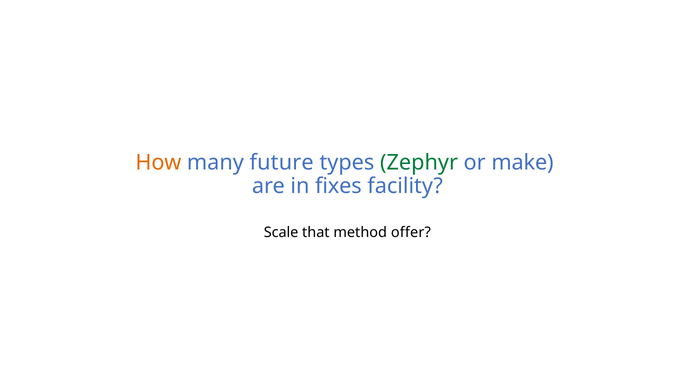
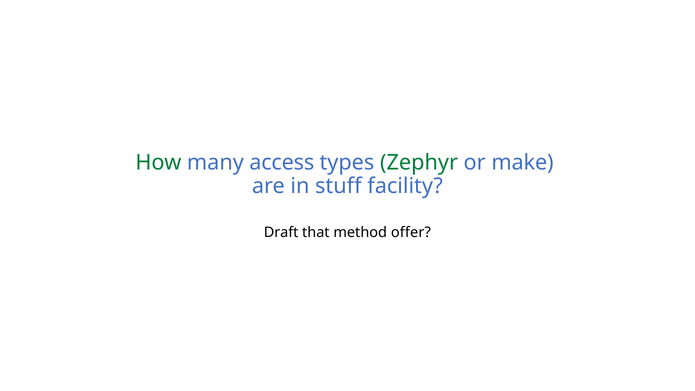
How colour: orange -> green
future: future -> access
fixes: fixes -> stuff
Scale: Scale -> Draft
